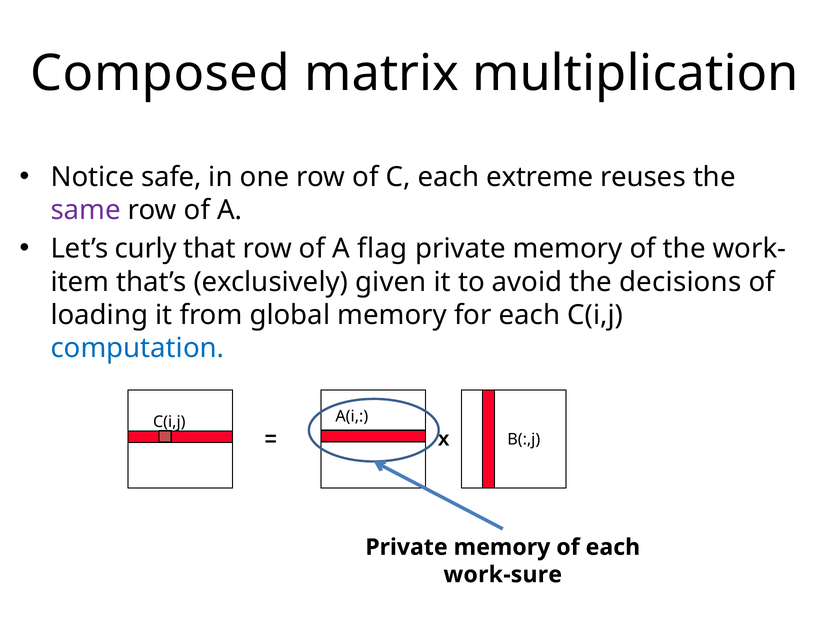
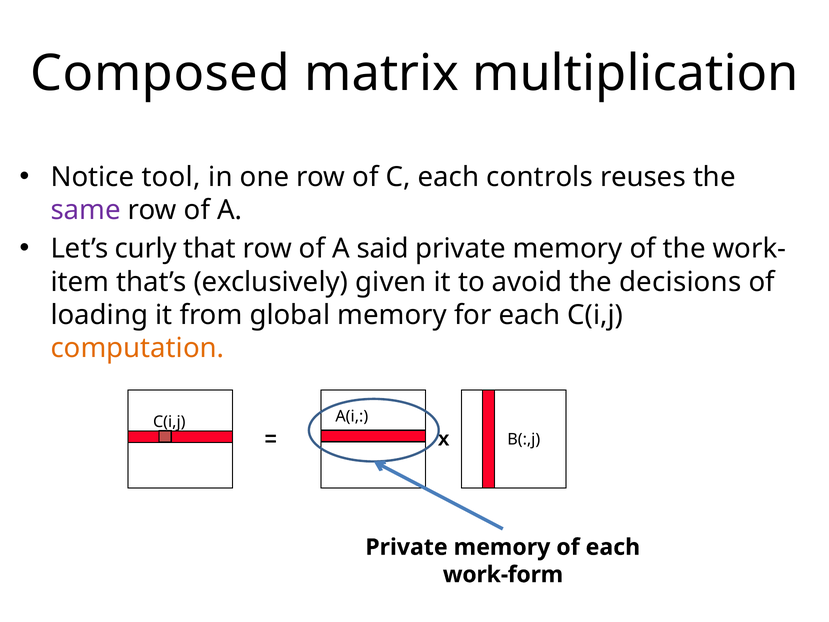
safe: safe -> tool
extreme: extreme -> controls
flag: flag -> said
computation colour: blue -> orange
work-sure: work-sure -> work-form
